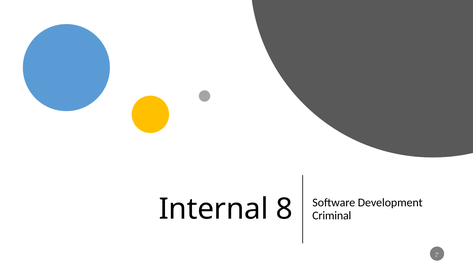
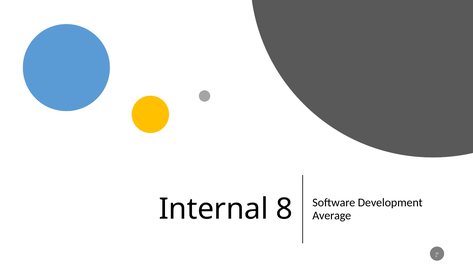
Criminal: Criminal -> Average
